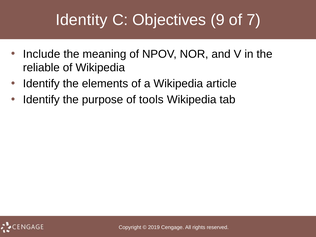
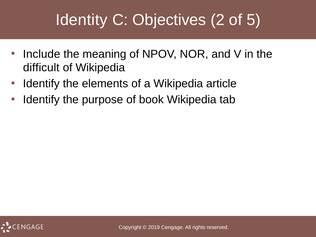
9: 9 -> 2
7: 7 -> 5
reliable: reliable -> difficult
tools: tools -> book
